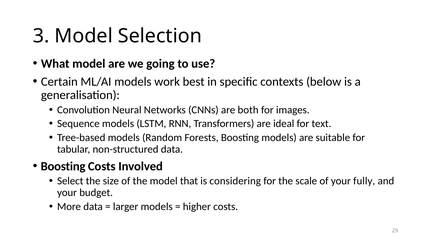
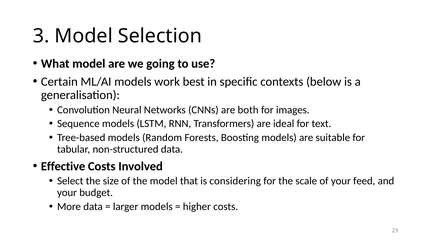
Boosting at (63, 167): Boosting -> Effective
fully: fully -> feed
